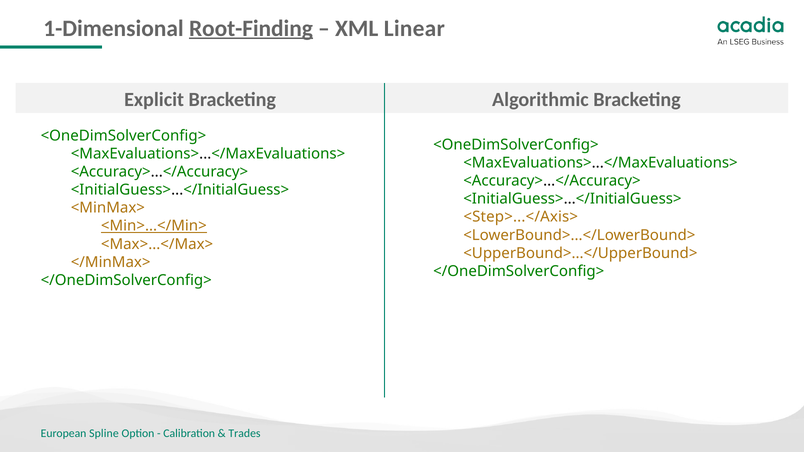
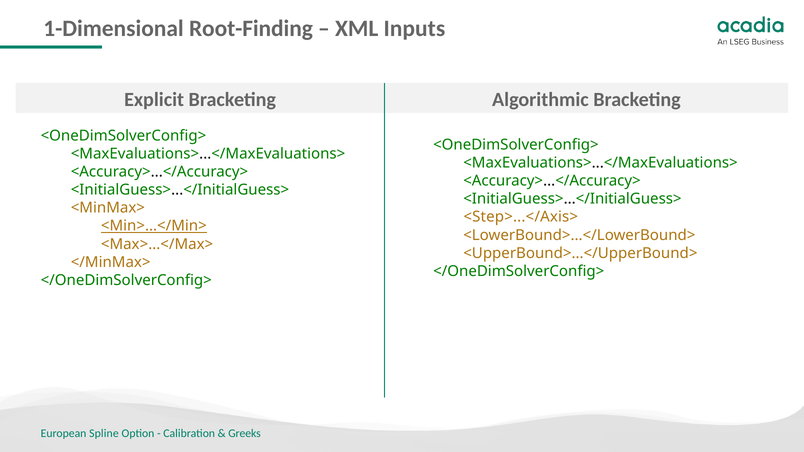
Root-Finding underline: present -> none
Linear: Linear -> Inputs
Trades: Trades -> Greeks
